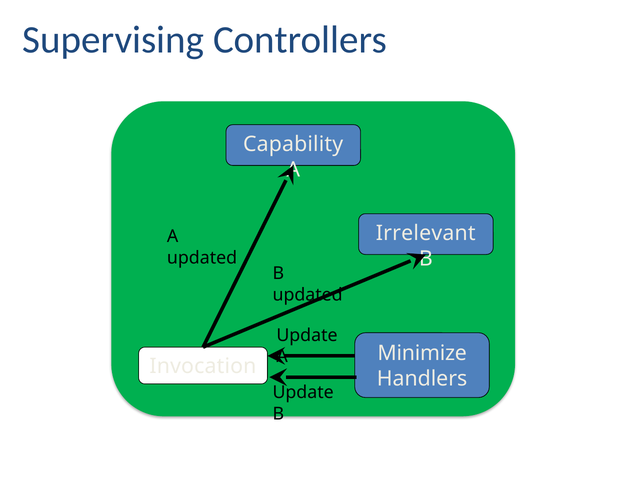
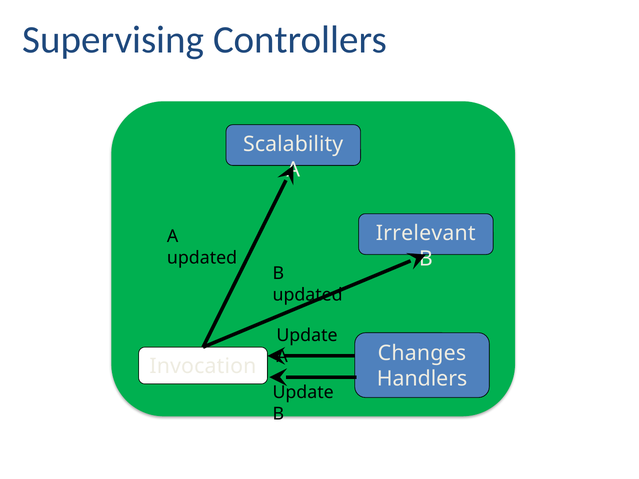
Capability: Capability -> Scalability
Minimize: Minimize -> Changes
